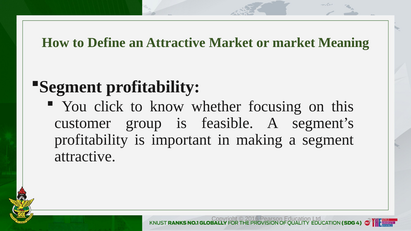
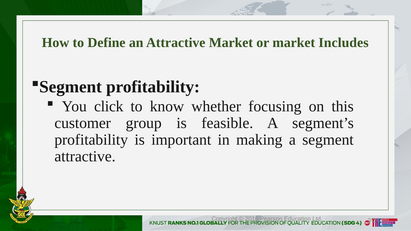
Meaning: Meaning -> Includes
